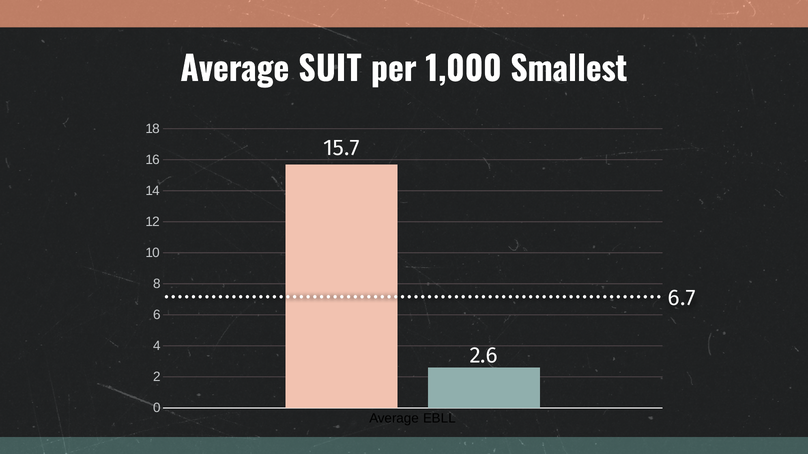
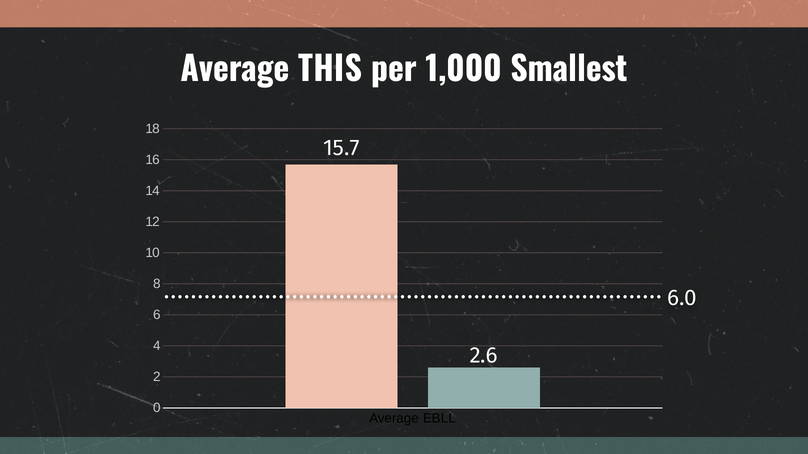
SUIT: SUIT -> THIS
6.7: 6.7 -> 6.0
